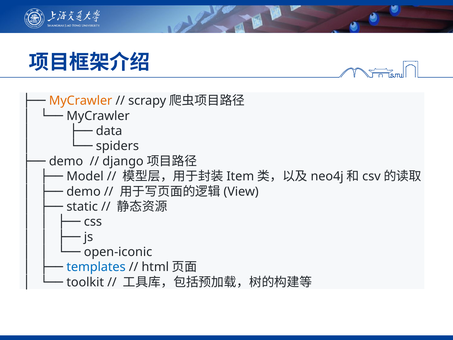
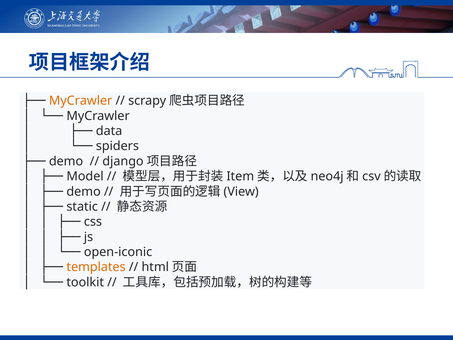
templates colour: blue -> orange
